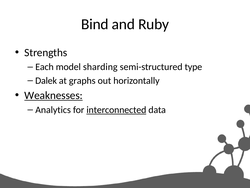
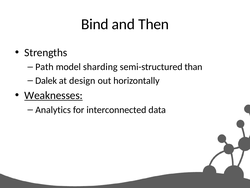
Ruby: Ruby -> Then
Each: Each -> Path
type: type -> than
graphs: graphs -> design
interconnected underline: present -> none
